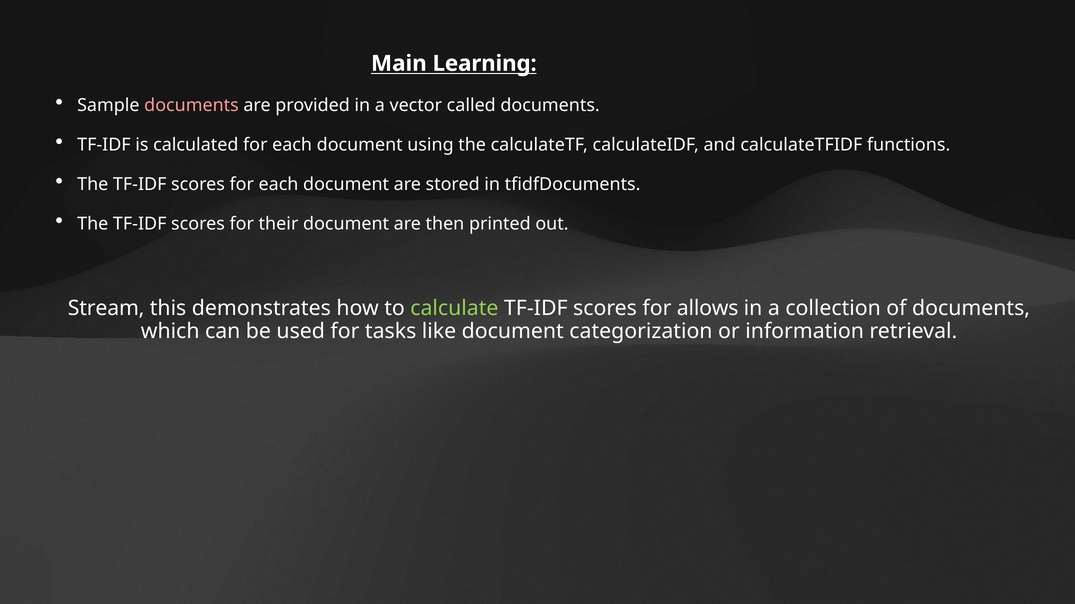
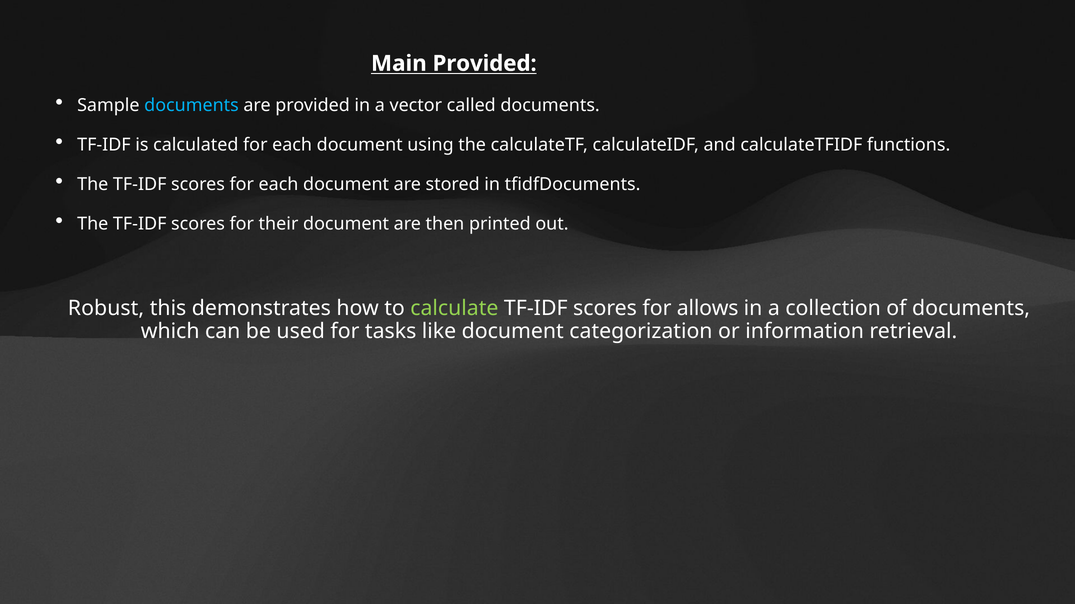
Main Learning: Learning -> Provided
documents at (192, 106) colour: pink -> light blue
Stream: Stream -> Robust
